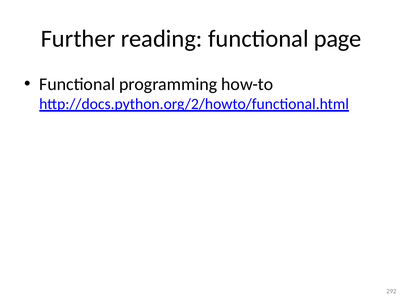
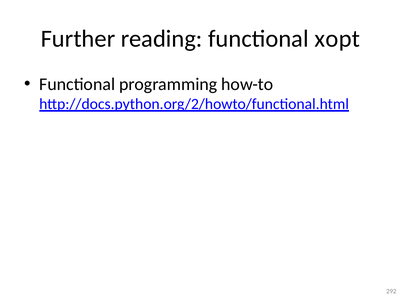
page: page -> xopt
